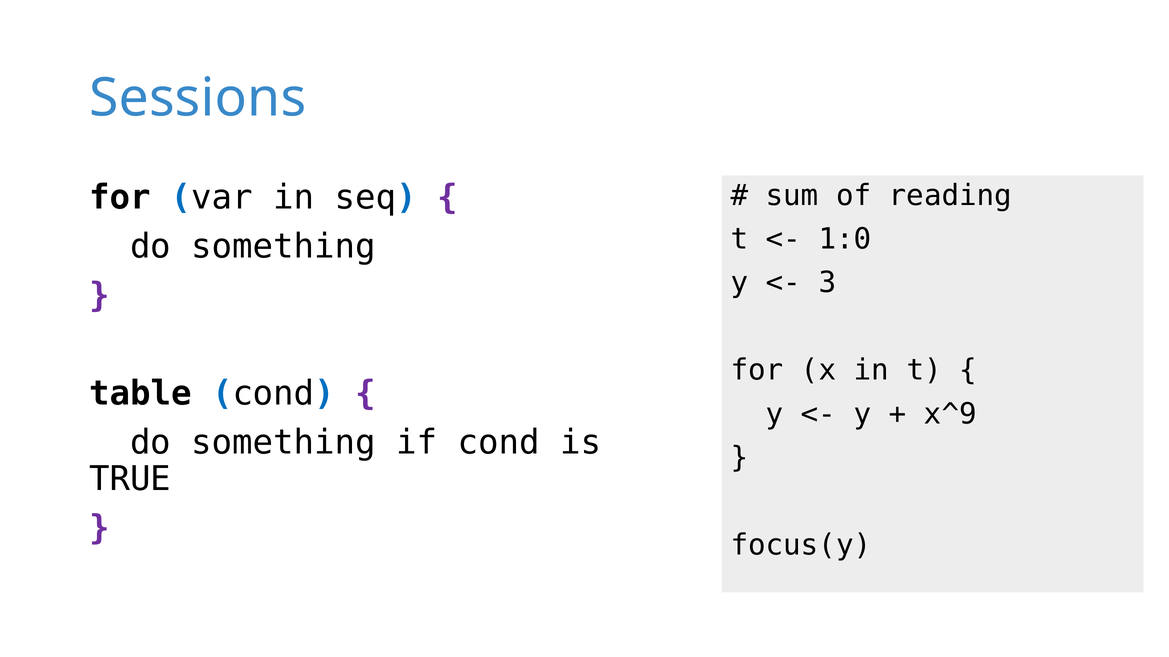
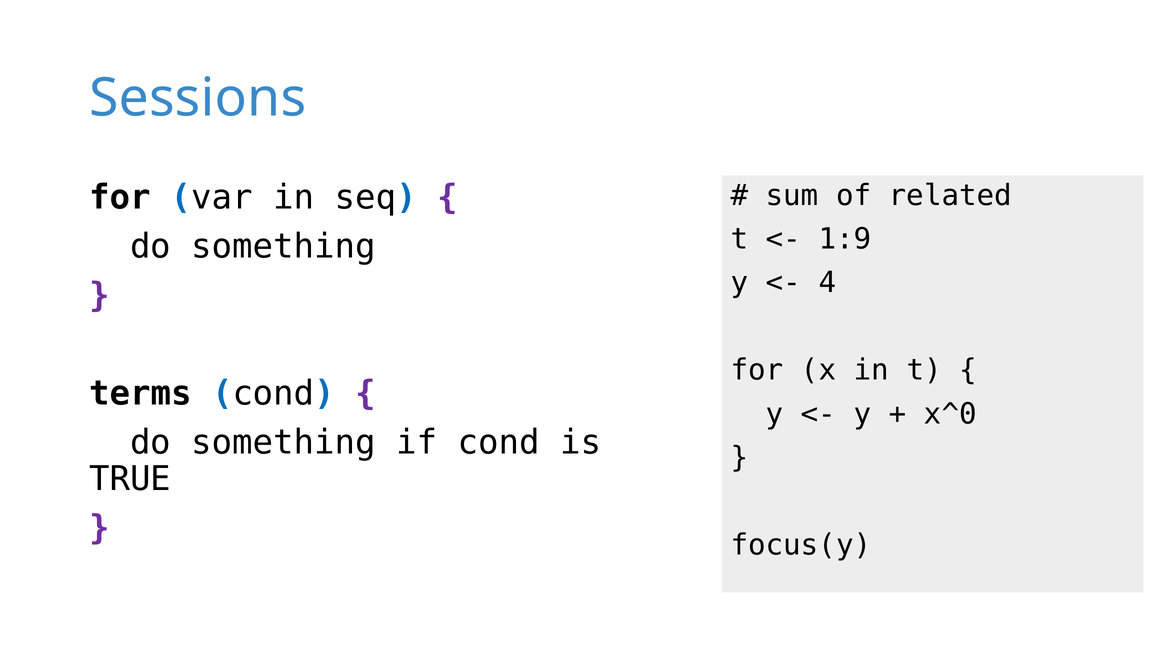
reading: reading -> related
1:0: 1:0 -> 1:9
3: 3 -> 4
table: table -> terms
x^9: x^9 -> x^0
